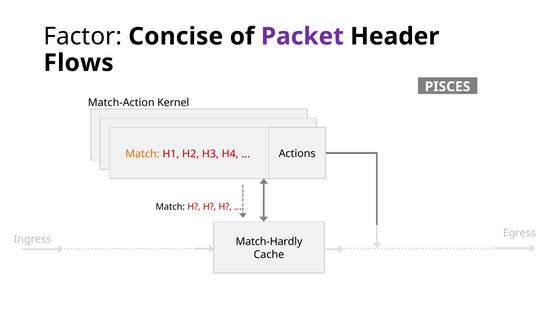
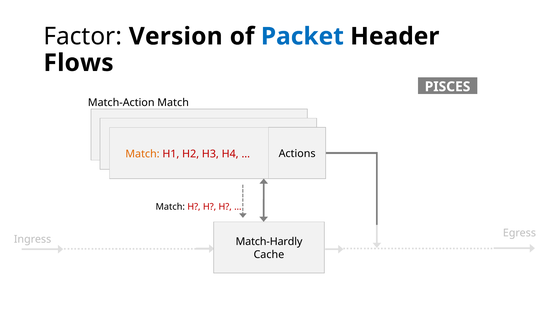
Concise: Concise -> Version
Packet colour: purple -> blue
Match-Action Kernel: Kernel -> Match
